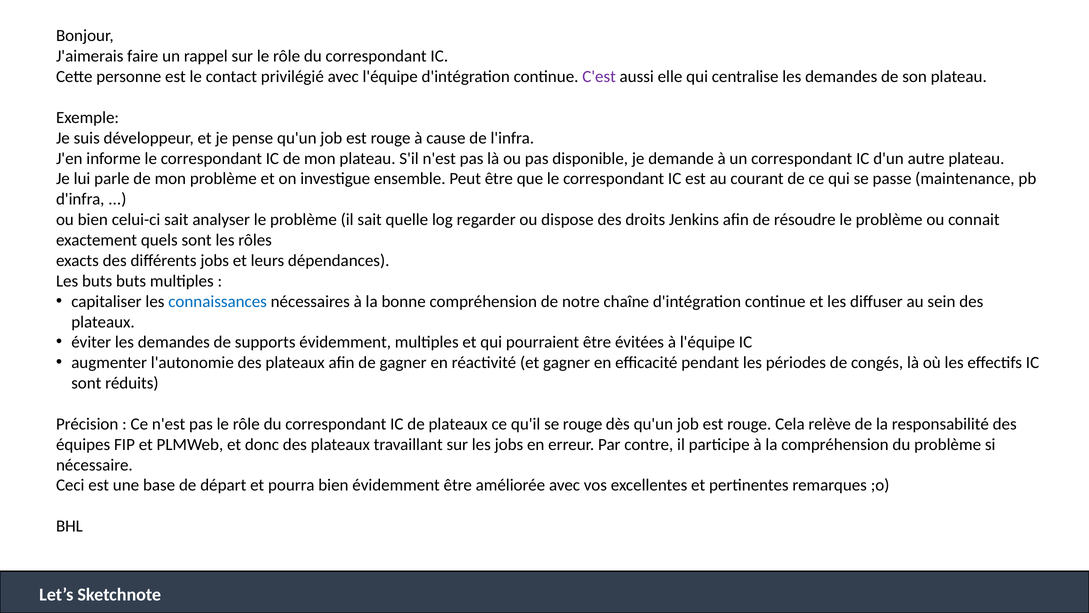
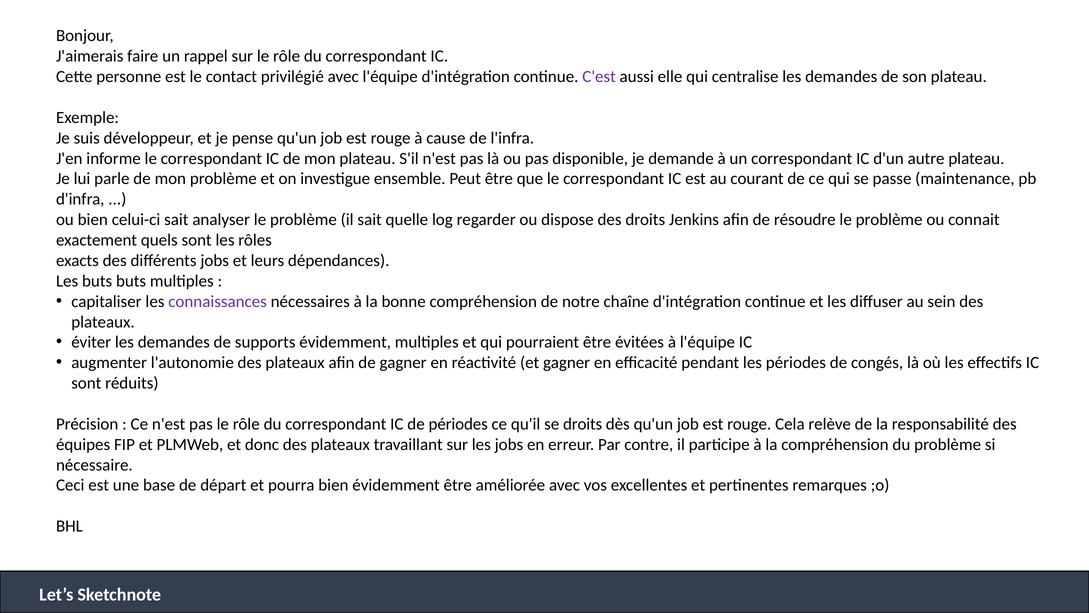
connaissances colour: blue -> purple
de plateaux: plateaux -> périodes
se rouge: rouge -> droits
